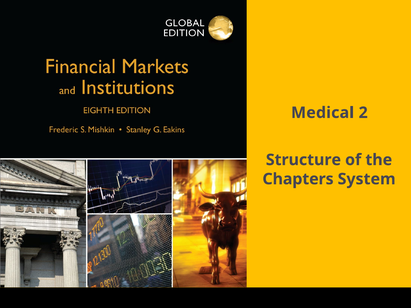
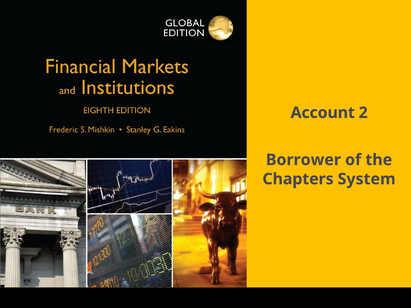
Medical: Medical -> Account
Structure: Structure -> Borrower
